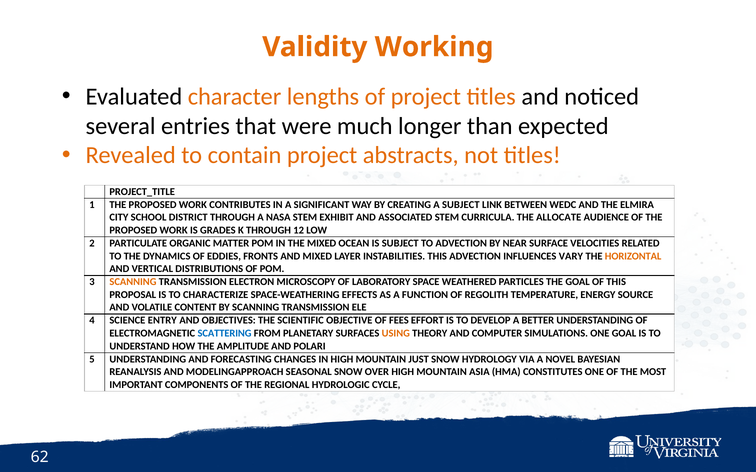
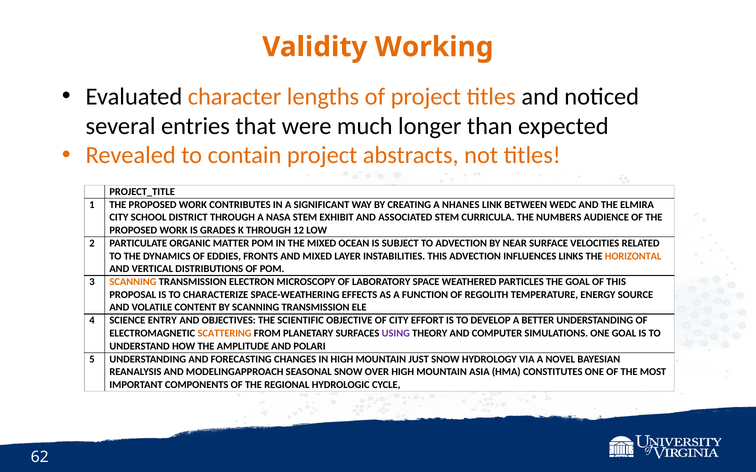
A SUBJECT: SUBJECT -> NHANES
ALLOCATE: ALLOCATE -> NUMBERS
VARY: VARY -> LINKS
OF FEES: FEES -> CITY
SCATTERING colour: blue -> orange
USING colour: orange -> purple
